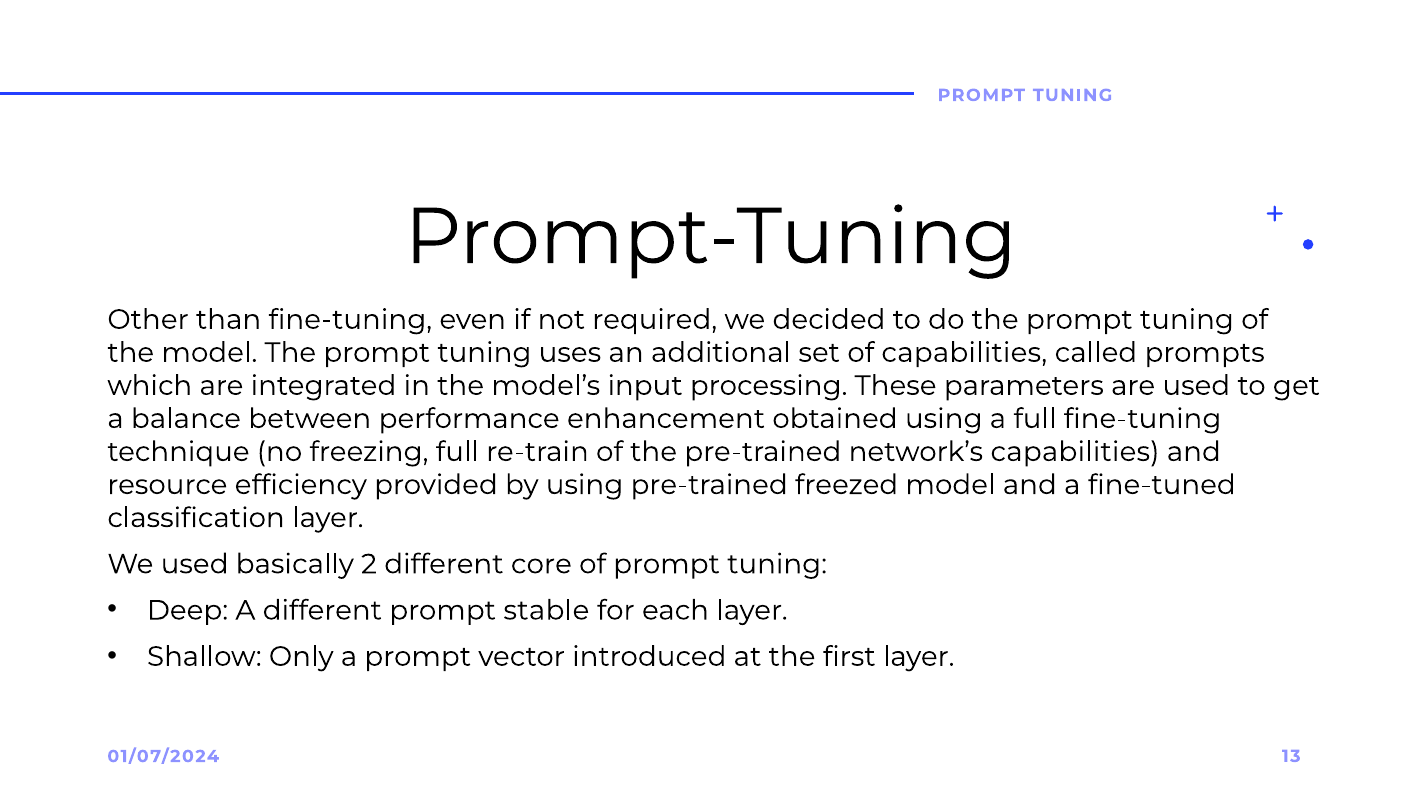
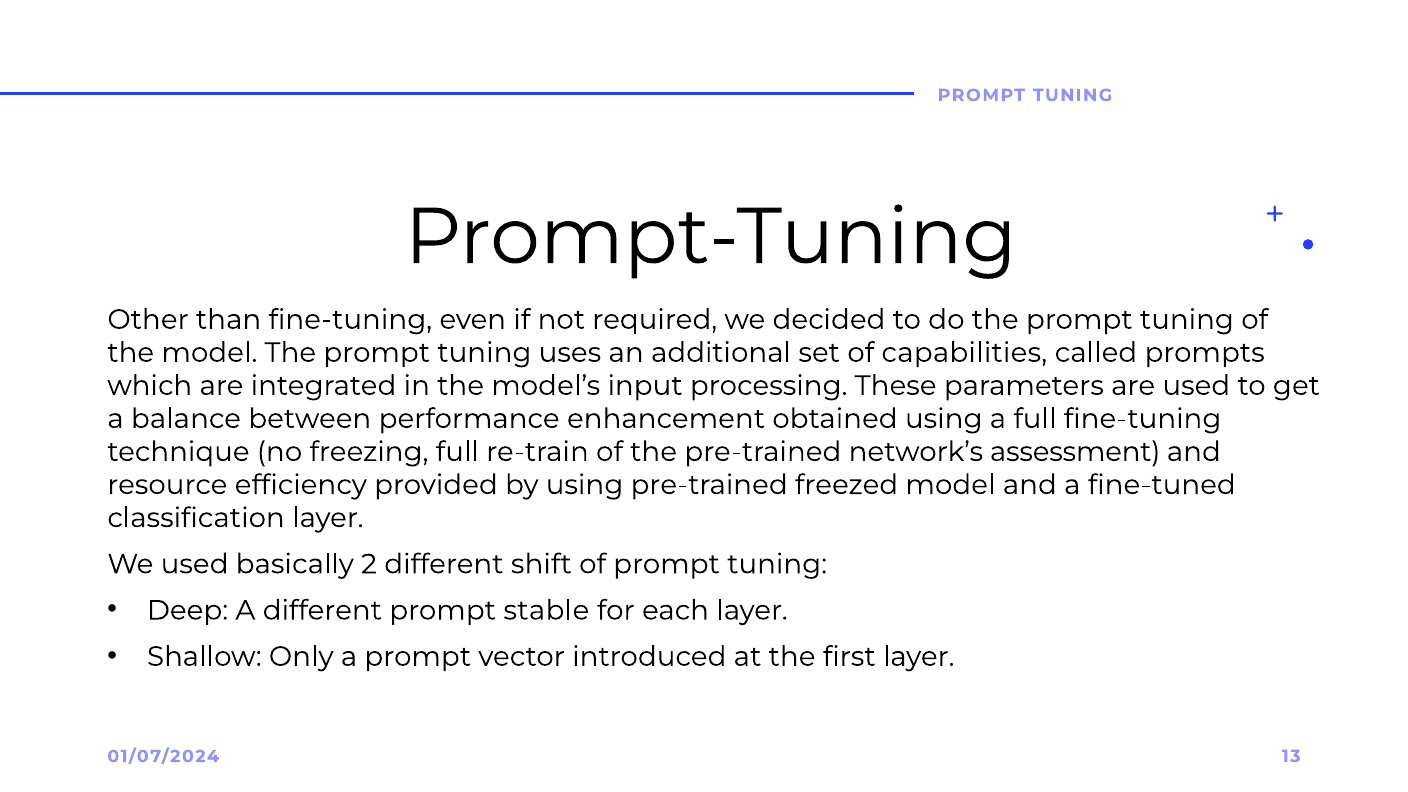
network’s capabilities: capabilities -> assessment
core: core -> shift
